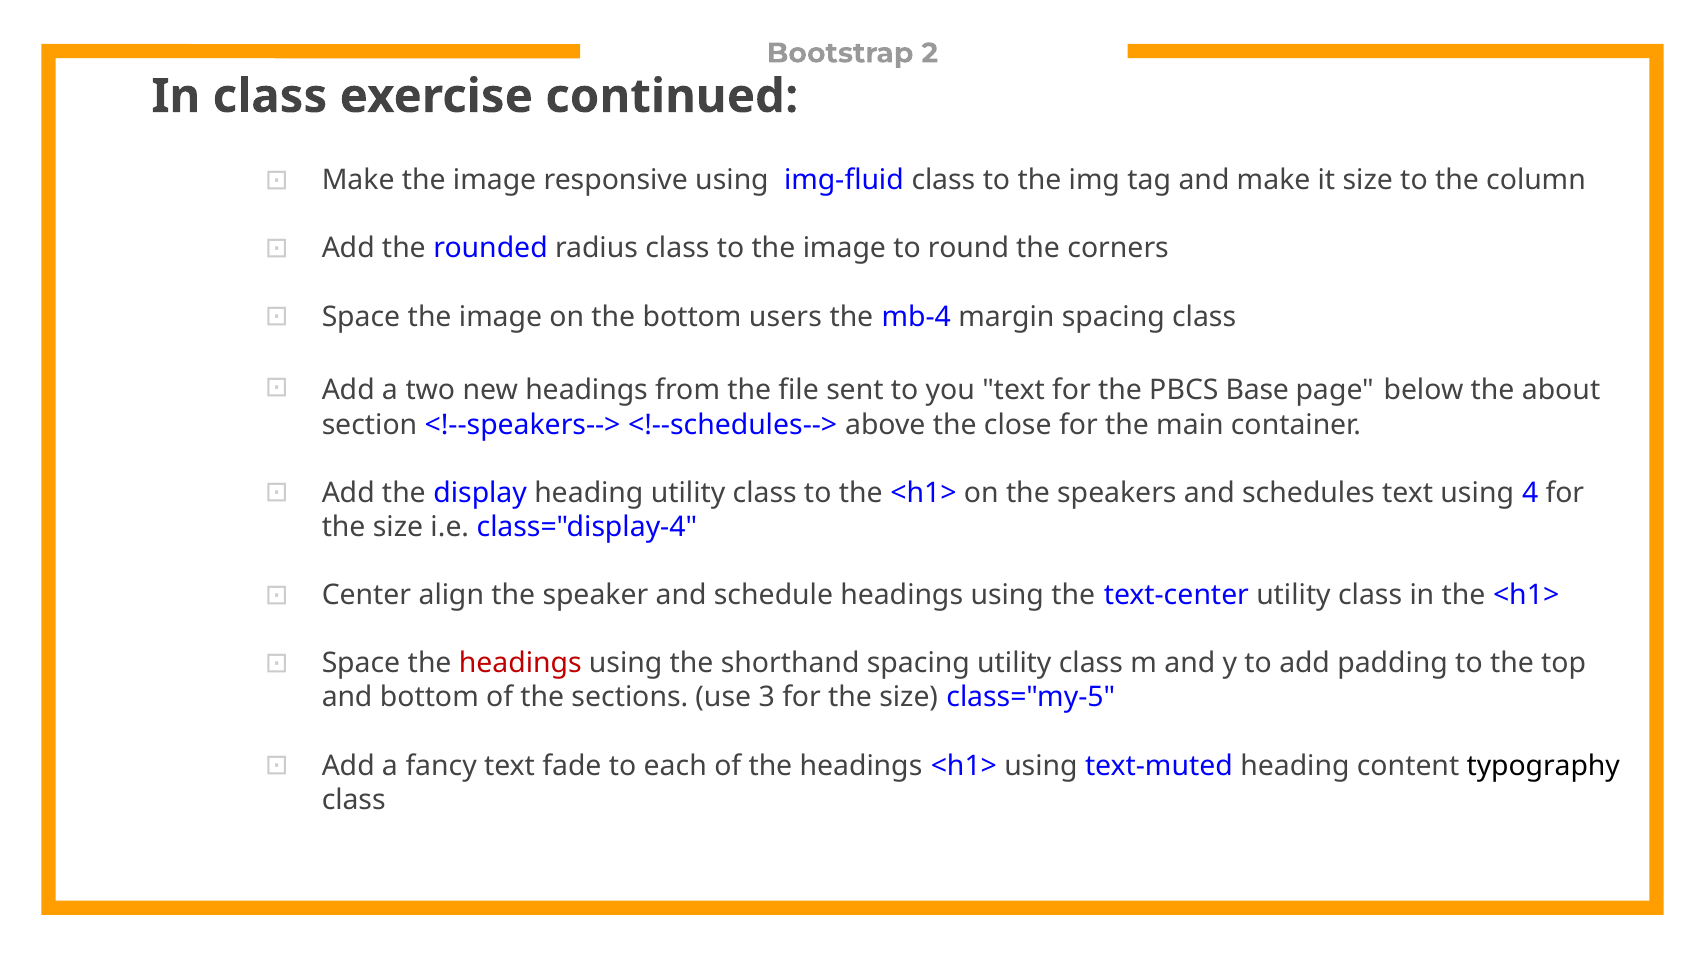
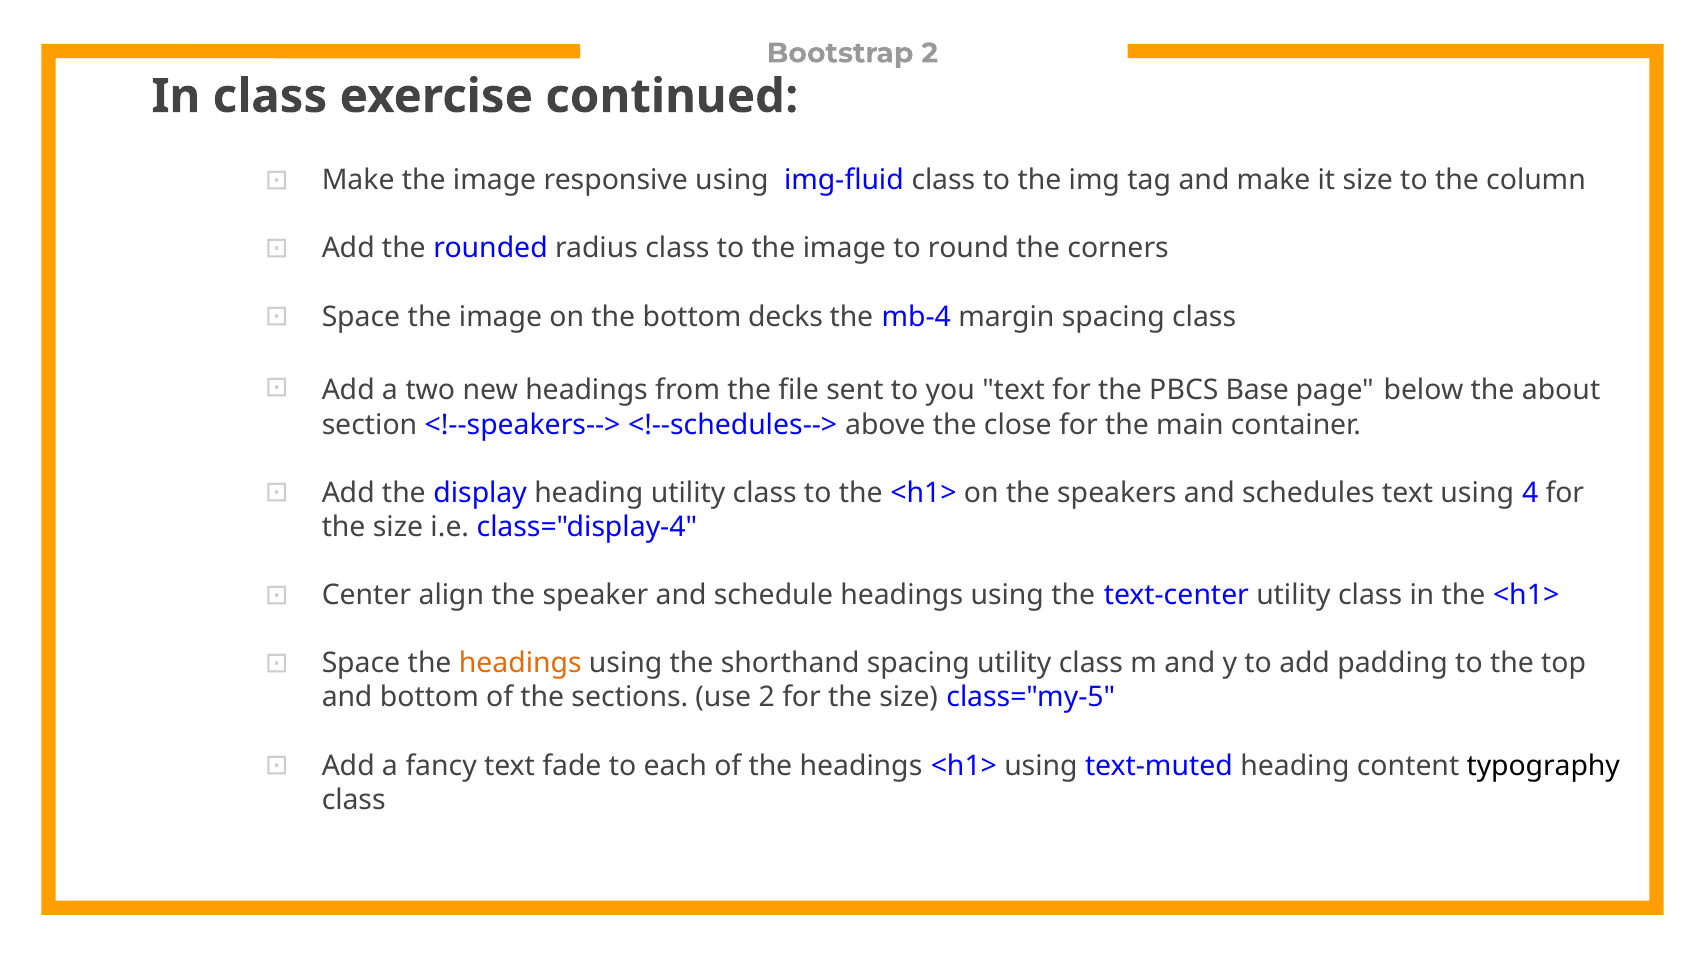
users: users -> decks
headings at (520, 663) colour: red -> orange
use 3: 3 -> 2
